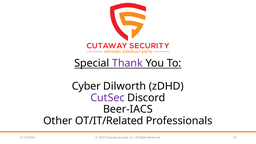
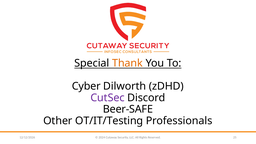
Thank colour: purple -> orange
Beer-IACS: Beer-IACS -> Beer-SAFE
OT/IT/Related: OT/IT/Related -> OT/IT/Testing
